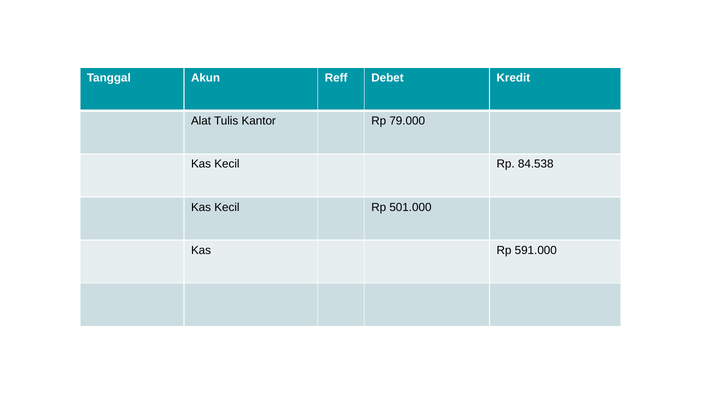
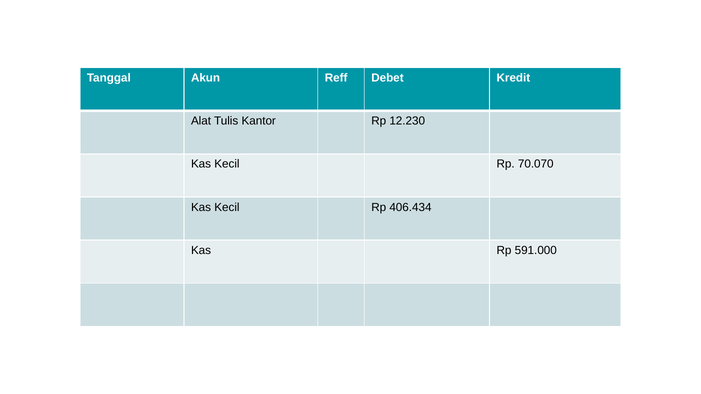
79.000: 79.000 -> 12.230
84.538: 84.538 -> 70.070
501.000: 501.000 -> 406.434
